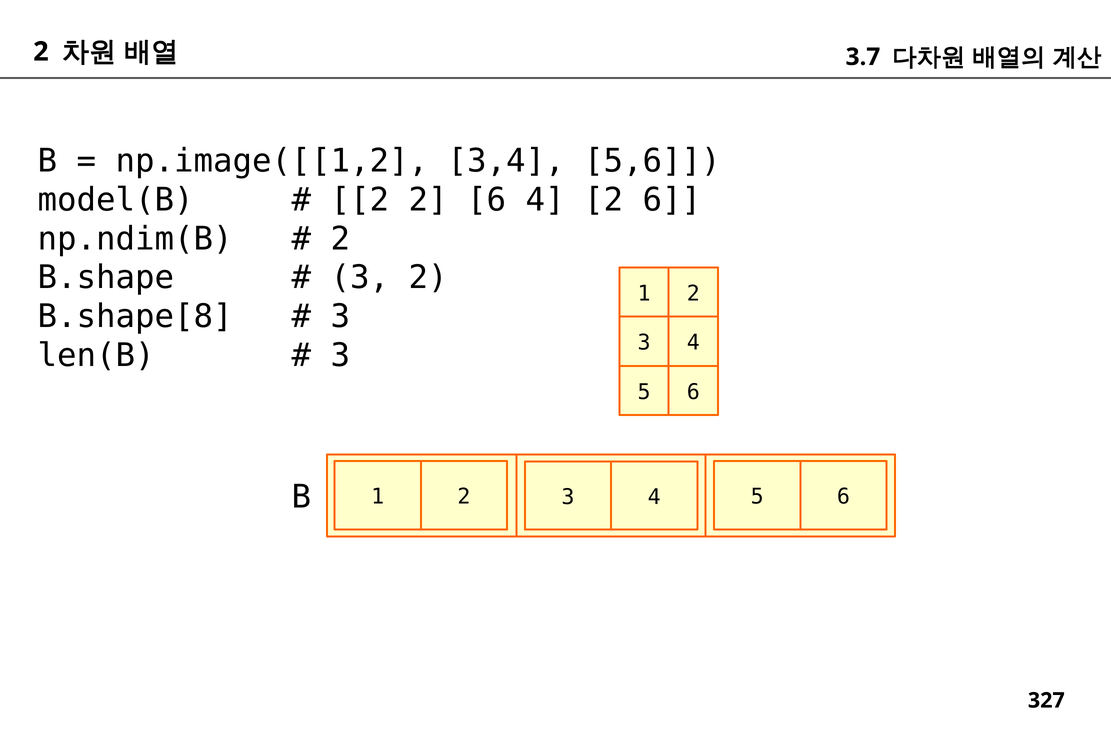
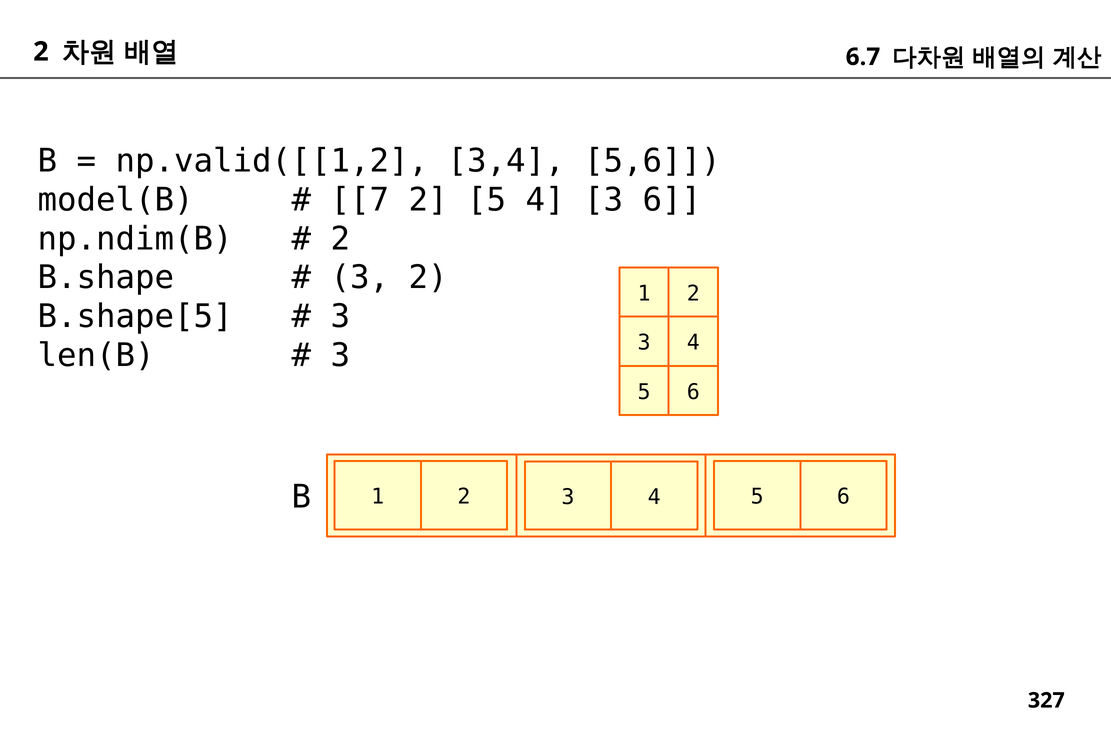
3.7: 3.7 -> 6.7
np.image([[1,2: np.image([[1,2 -> np.valid([[1,2
2 at (360, 200): 2 -> 7
6 at (487, 200): 6 -> 5
4 2: 2 -> 3
B.shape[8: B.shape[8 -> B.shape[5
